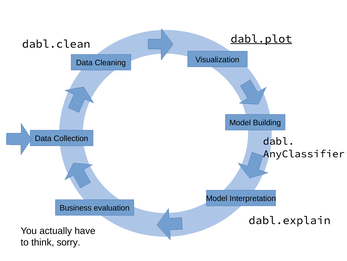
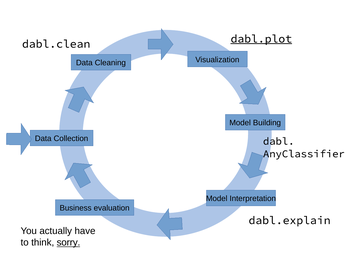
sorry underline: none -> present
